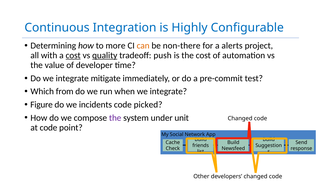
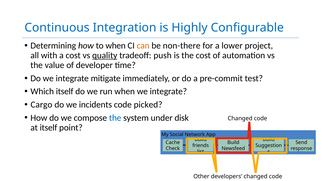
to more: more -> when
alerts: alerts -> lower
cost at (73, 55) underline: present -> none
Which from: from -> itself
Figure: Figure -> Cargo
the at (115, 117) colour: purple -> blue
unit: unit -> disk
at code: code -> itself
